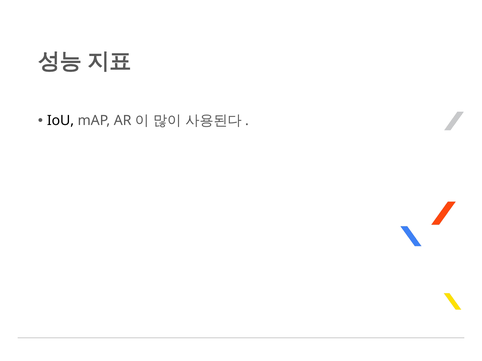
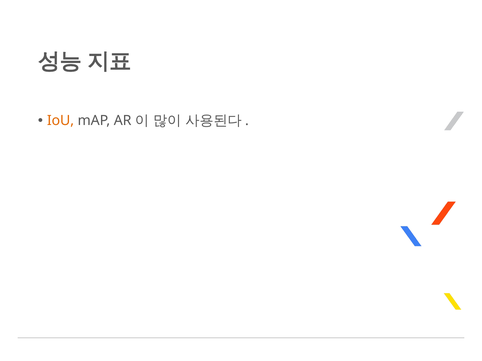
IoU colour: black -> orange
